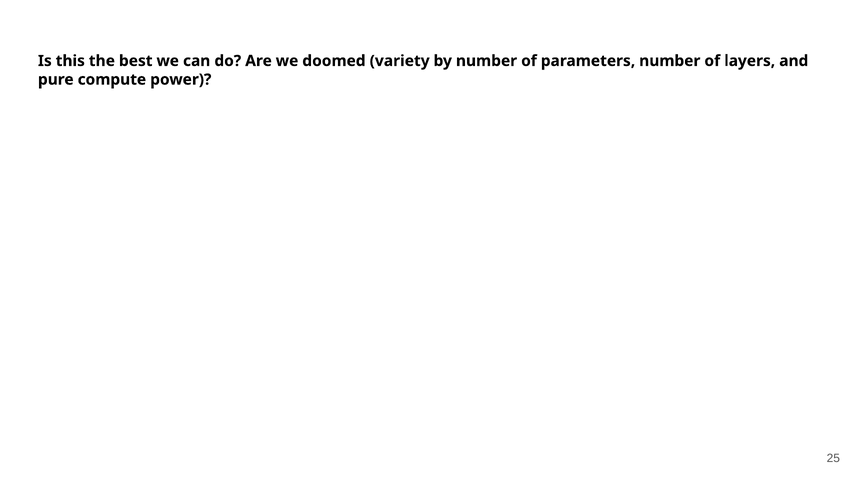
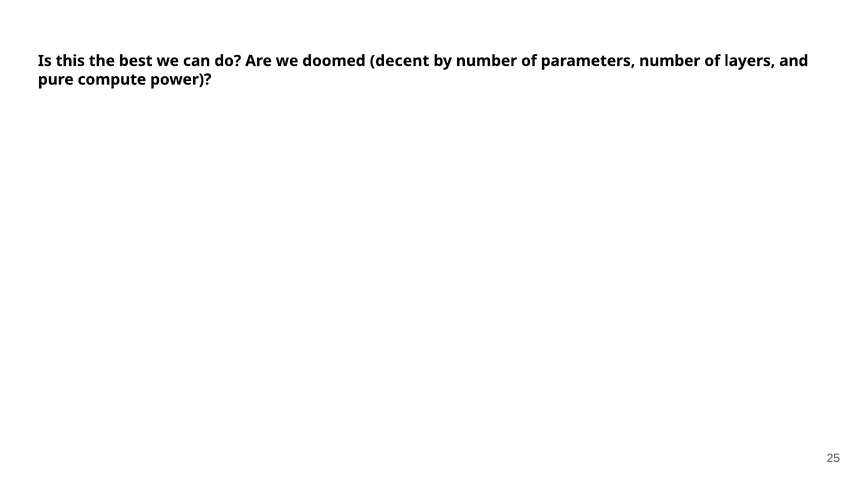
variety: variety -> decent
